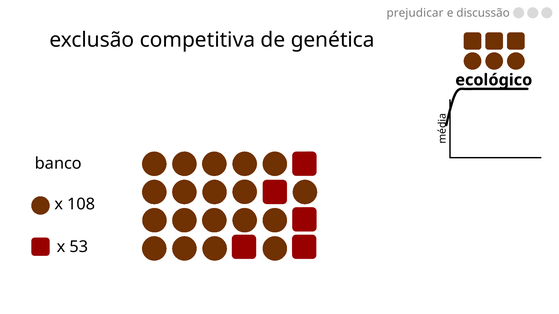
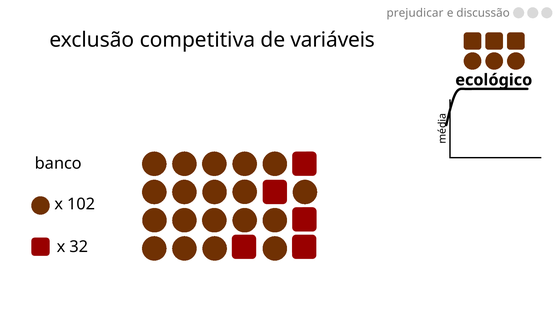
genética: genética -> variáveis
108: 108 -> 102
53: 53 -> 32
